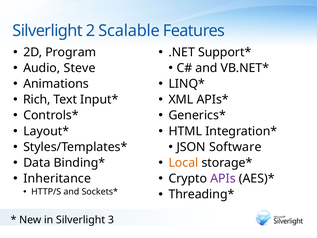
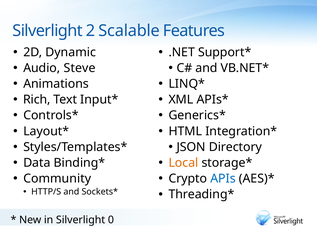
Program: Program -> Dynamic
Software: Software -> Directory
Inheritance: Inheritance -> Community
APIs colour: purple -> blue
3: 3 -> 0
